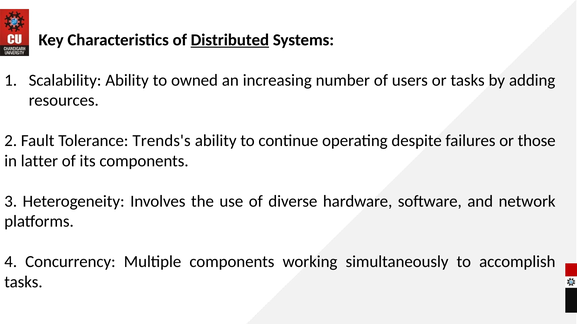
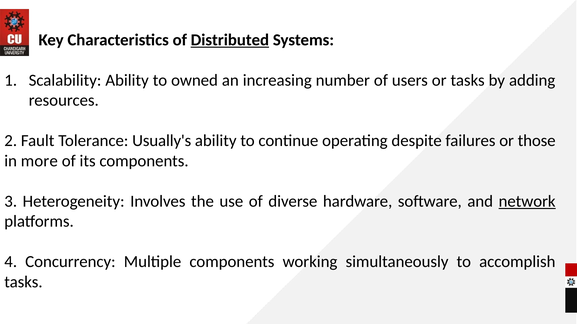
Trends's: Trends's -> Usually's
latter: latter -> more
network underline: none -> present
